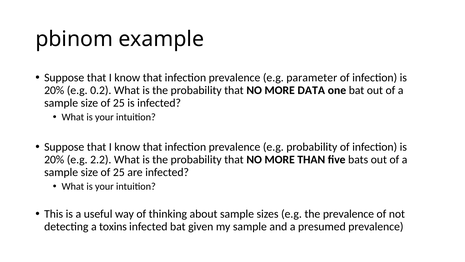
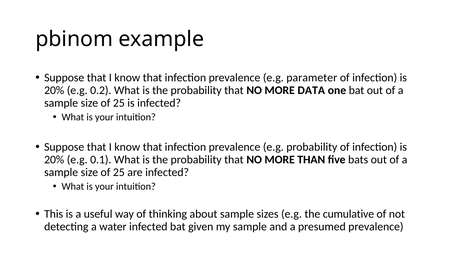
2.2: 2.2 -> 0.1
the prevalence: prevalence -> cumulative
toxins: toxins -> water
